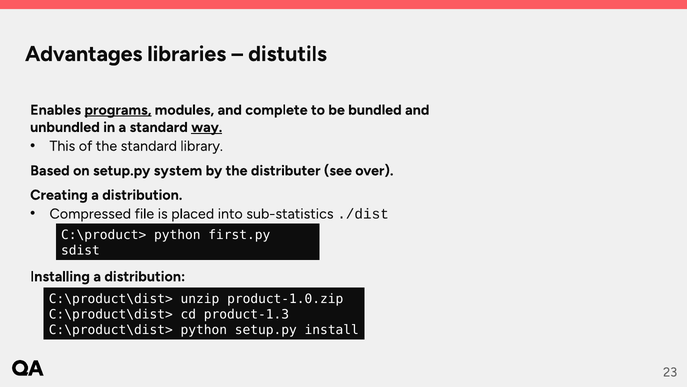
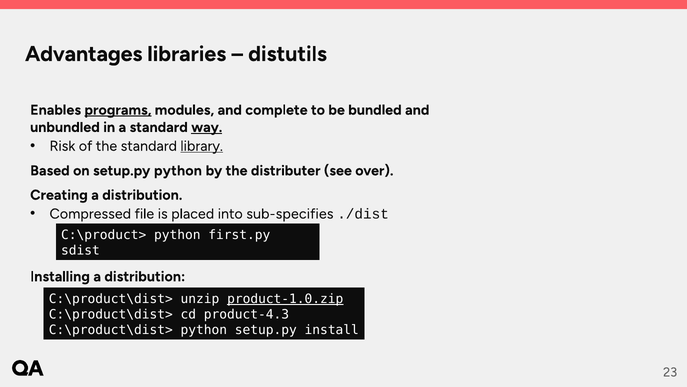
This: This -> Risk
library underline: none -> present
setup.py system: system -> python
sub-statistics: sub-statistics -> sub-specifies
product-1.0.zip underline: none -> present
product-1.3: product-1.3 -> product-4.3
